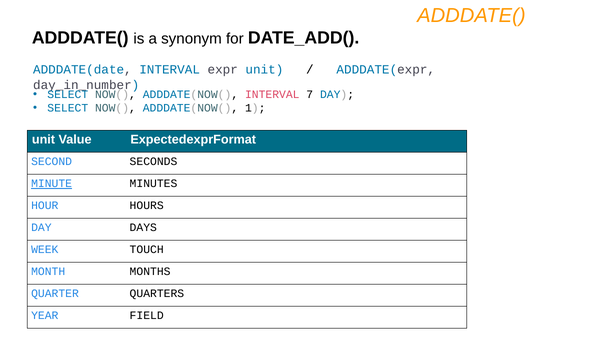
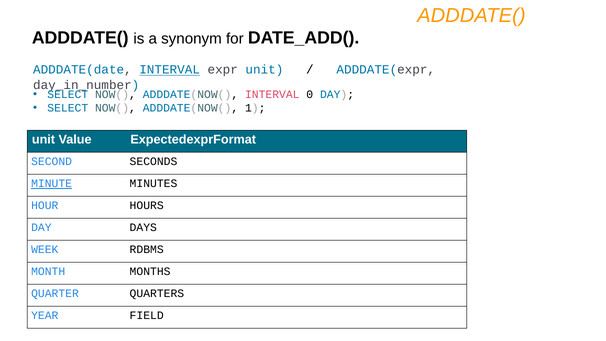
INTERVAL at (170, 70) underline: none -> present
7: 7 -> 0
TOUCH: TOUCH -> RDBMS
